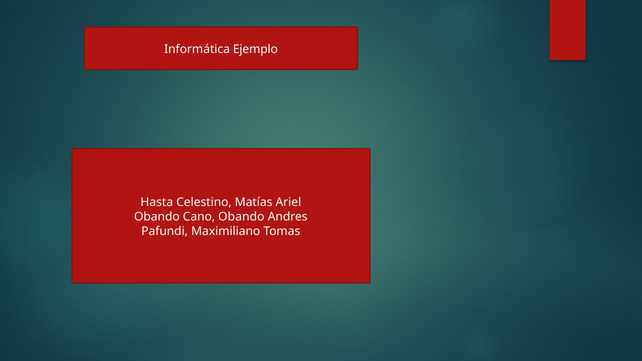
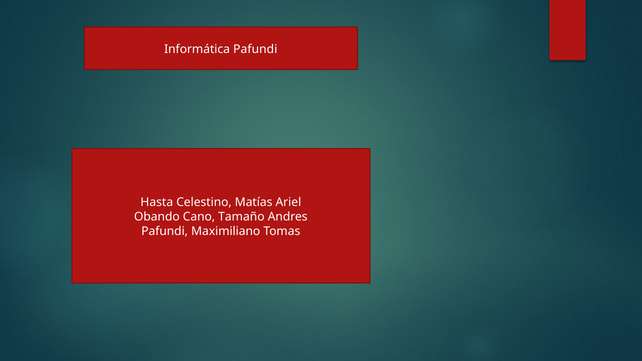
Informática Ejemplo: Ejemplo -> Pafundi
Cano Obando: Obando -> Tamaño
